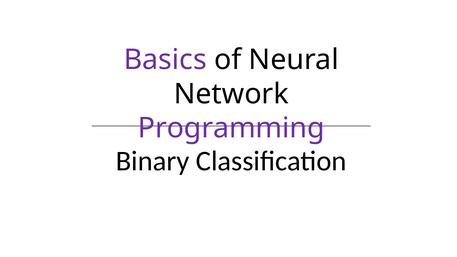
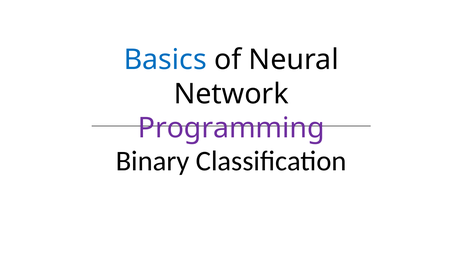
Basics colour: purple -> blue
